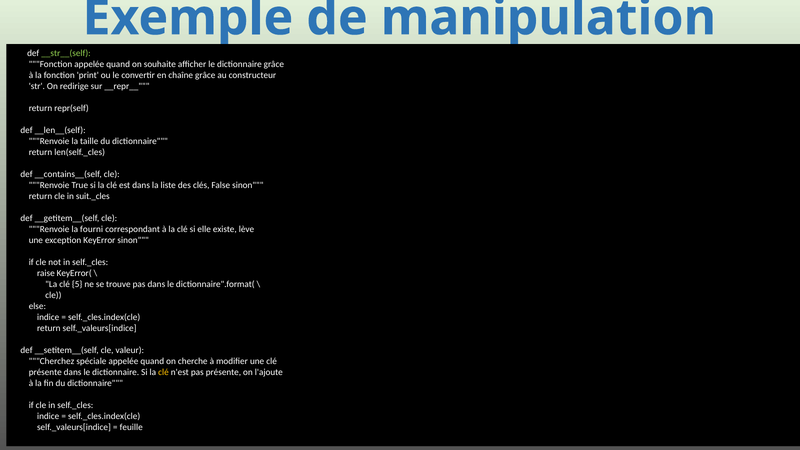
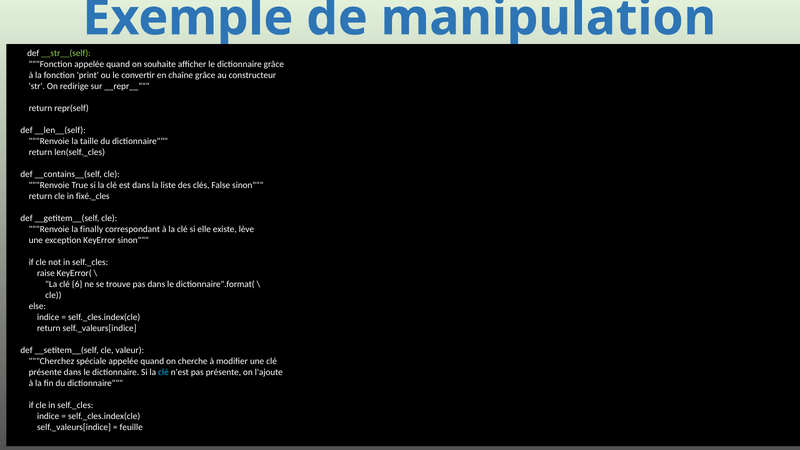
suit._cles: suit._cles -> fixé._cles
fourni: fourni -> finally
5: 5 -> 6
clé at (163, 372) colour: yellow -> light blue
